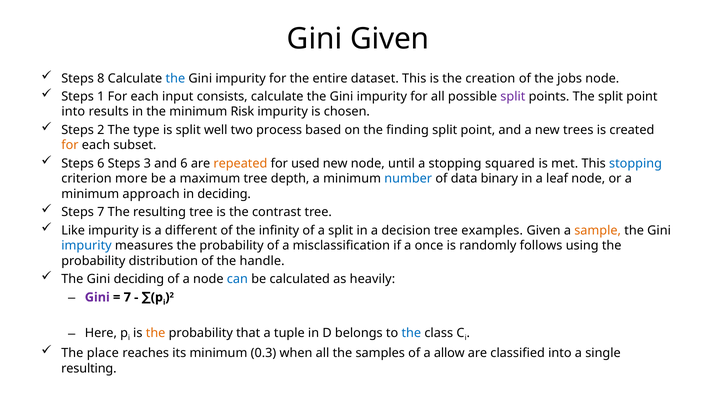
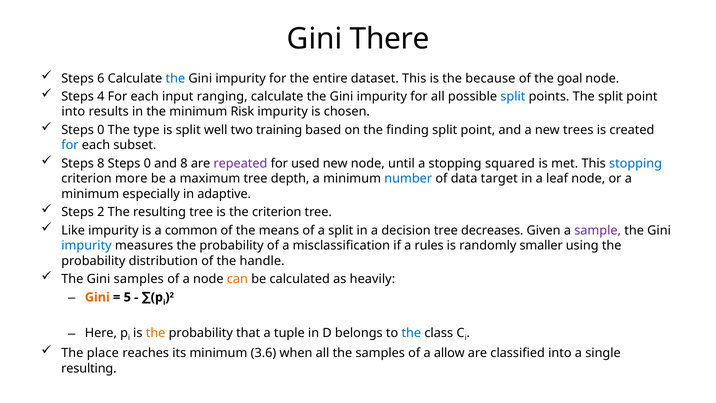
Gini Given: Given -> There
8: 8 -> 6
creation: creation -> because
jobs: jobs -> goal
1: 1 -> 4
consists: consists -> ranging
split at (513, 97) colour: purple -> blue
2 at (101, 130): 2 -> 0
process: process -> training
for at (70, 145) colour: orange -> blue
Steps 6: 6 -> 8
3 at (147, 163): 3 -> 0
and 6: 6 -> 8
repeated colour: orange -> purple
binary: binary -> target
approach: approach -> especially
in deciding: deciding -> adaptive
Steps 7: 7 -> 2
the contrast: contrast -> criterion
different: different -> common
infinity: infinity -> means
examples: examples -> decreases
sample colour: orange -> purple
once: once -> rules
follows: follows -> smaller
Gini deciding: deciding -> samples
can colour: blue -> orange
Gini at (97, 297) colour: purple -> orange
7 at (127, 297): 7 -> 5
0.3: 0.3 -> 3.6
